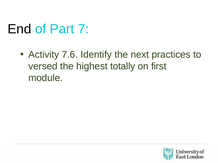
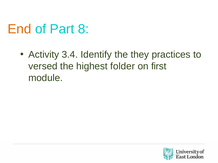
End colour: black -> orange
7: 7 -> 8
7.6: 7.6 -> 3.4
next: next -> they
totally: totally -> folder
